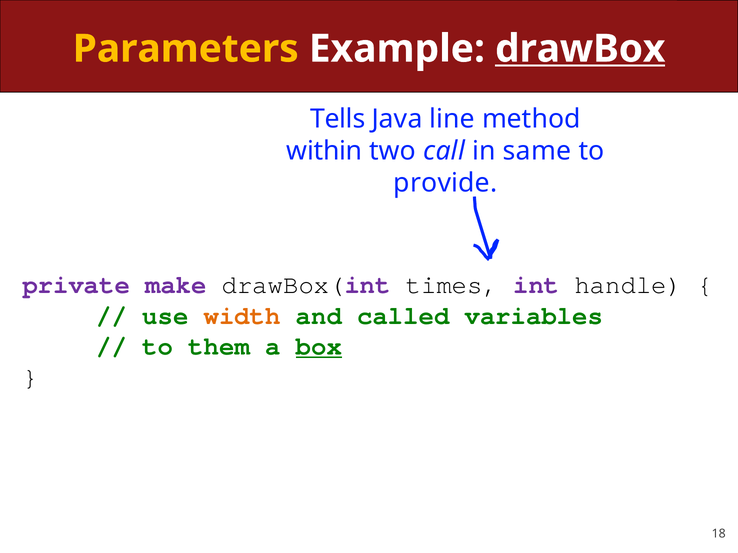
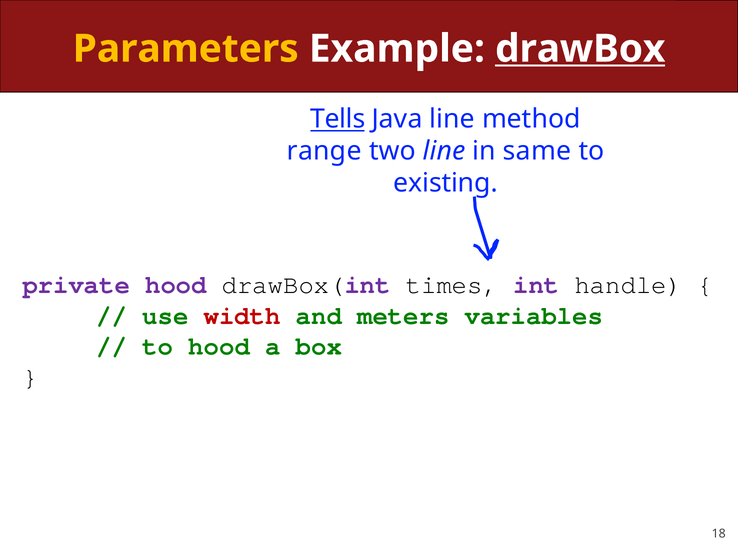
Tells underline: none -> present
within: within -> range
two call: call -> line
provide: provide -> existing
private make: make -> hood
width colour: orange -> red
called: called -> meters
to them: them -> hood
box underline: present -> none
